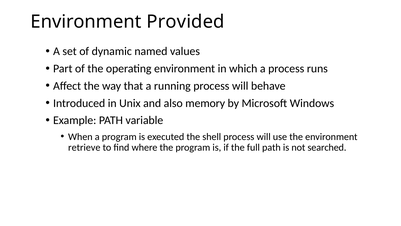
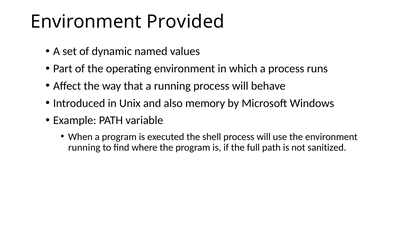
retrieve at (84, 147): retrieve -> running
searched: searched -> sanitized
